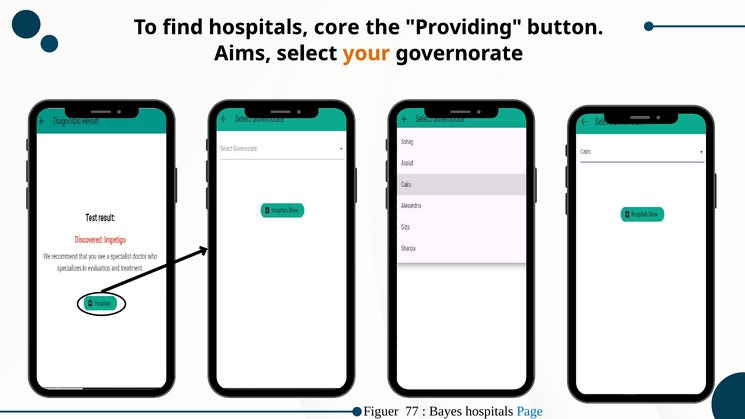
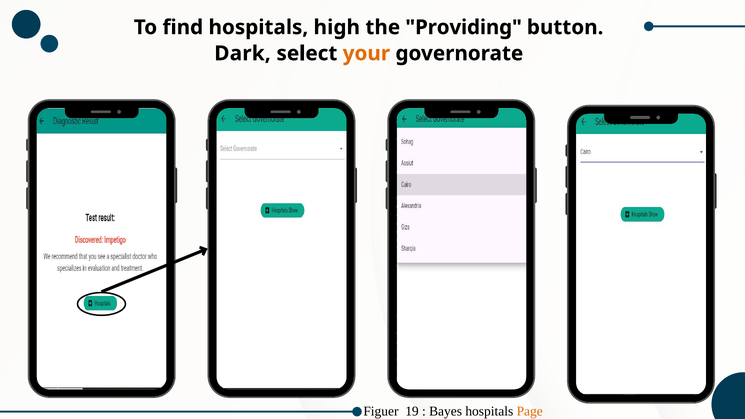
core: core -> high
Aims: Aims -> Dark
77: 77 -> 19
Page colour: blue -> orange
